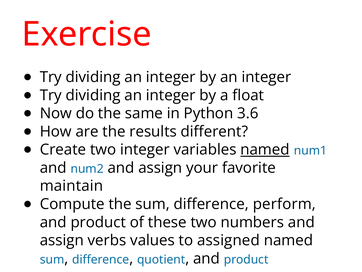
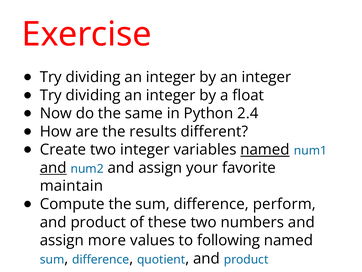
3.6: 3.6 -> 2.4
and at (53, 168) underline: none -> present
verbs: verbs -> more
assigned: assigned -> following
